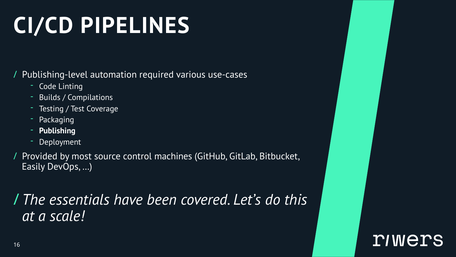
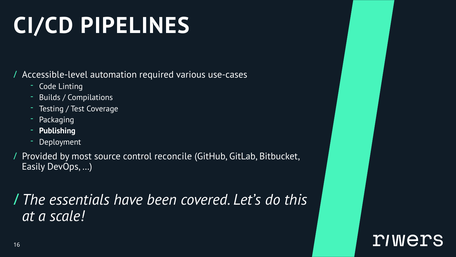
Publishing-level: Publishing-level -> Accessible-level
machines: machines -> reconcile
